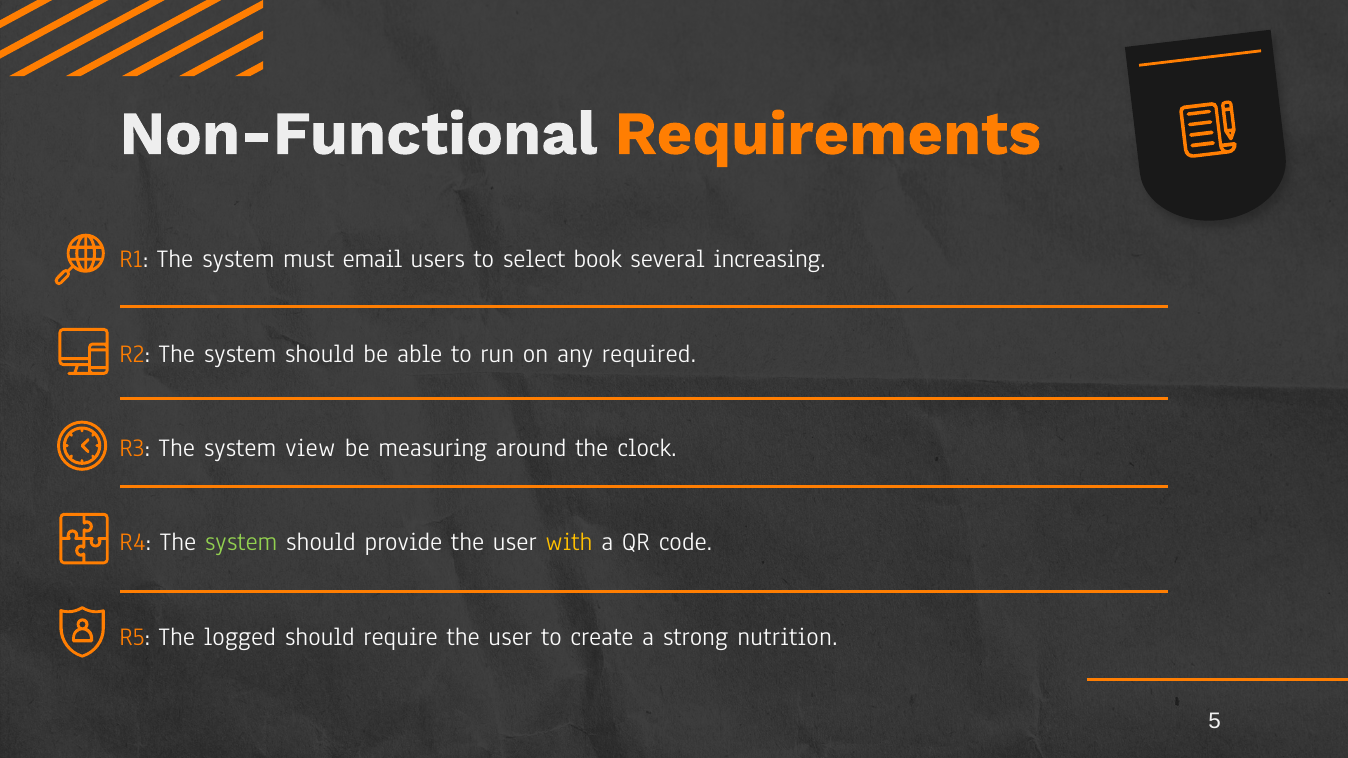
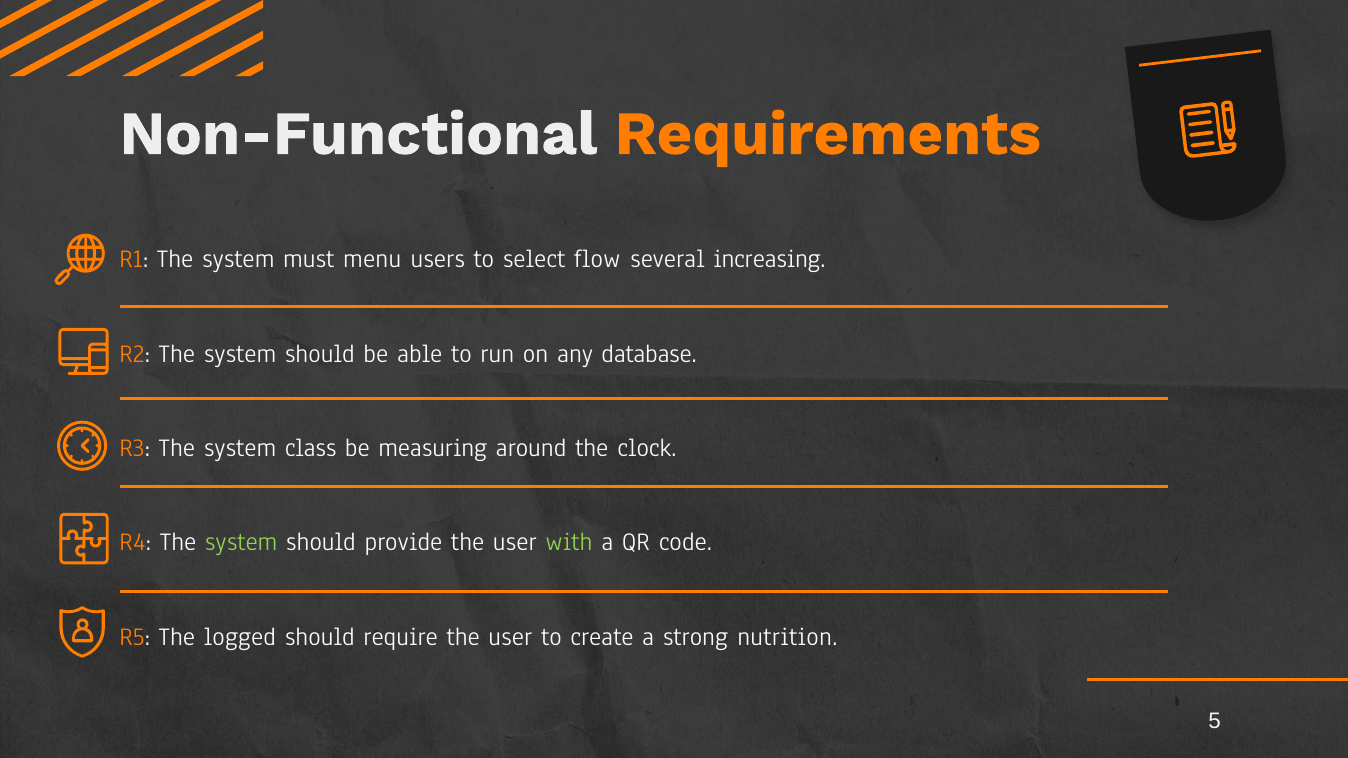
email: email -> menu
book: book -> flow
required: required -> database
view: view -> class
with colour: yellow -> light green
